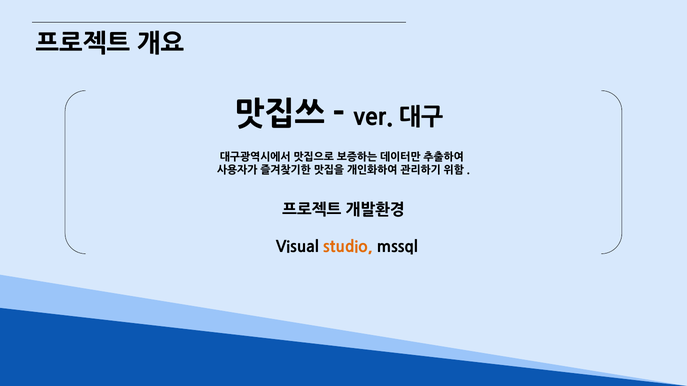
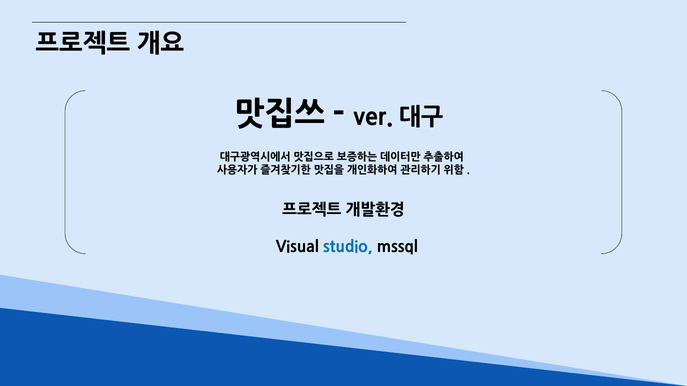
studio colour: orange -> blue
